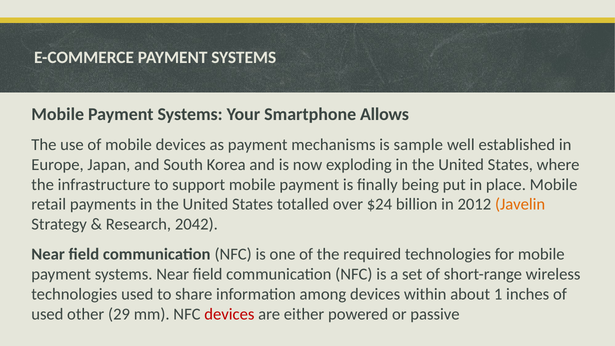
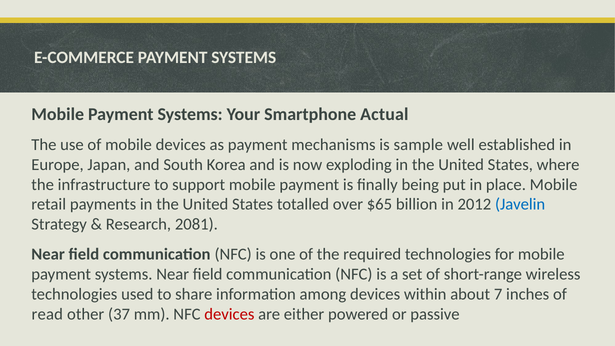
Allows: Allows -> Actual
$24: $24 -> $65
Javelin colour: orange -> blue
2042: 2042 -> 2081
1: 1 -> 7
used at (47, 314): used -> read
29: 29 -> 37
